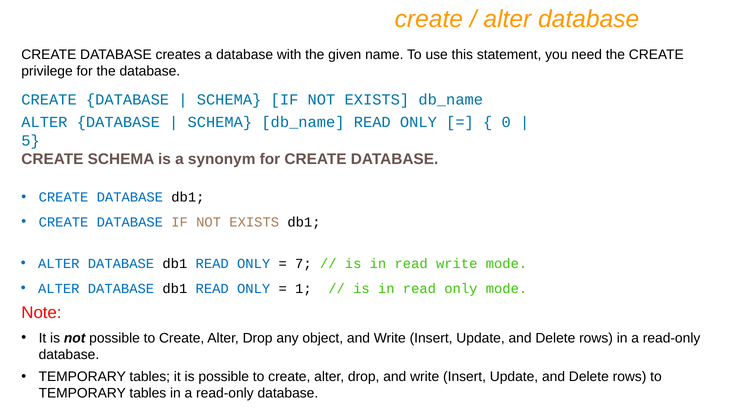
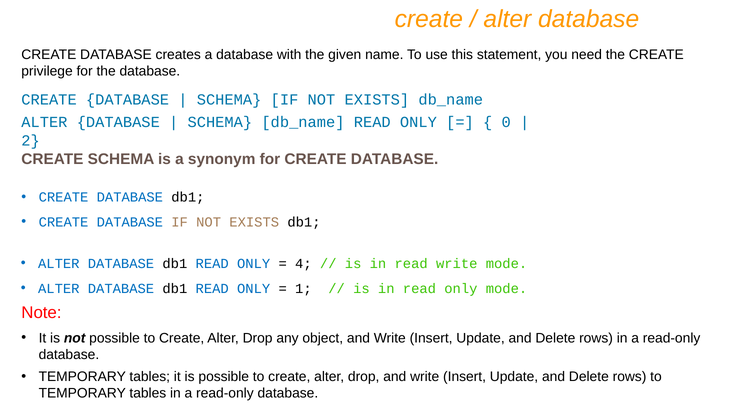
5: 5 -> 2
7: 7 -> 4
